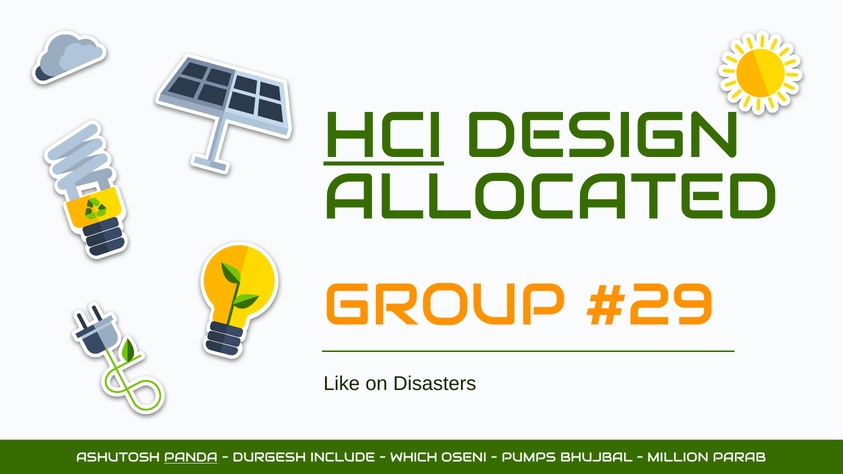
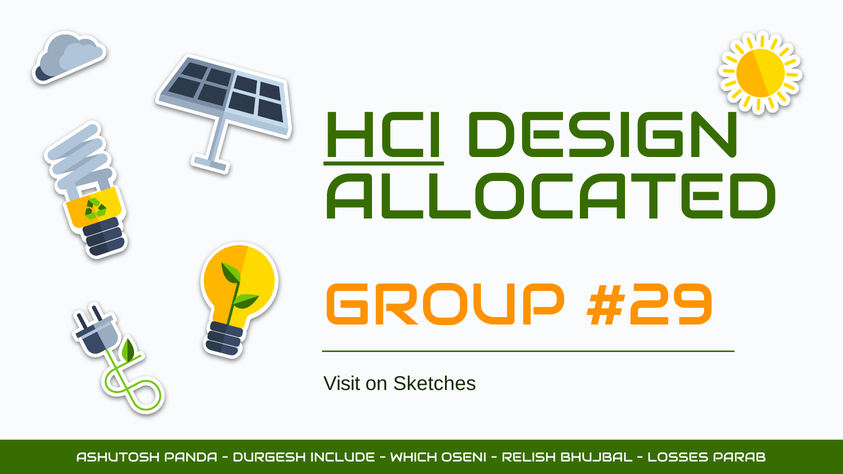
Like: Like -> Visit
Disasters: Disasters -> Sketches
PANDA underline: present -> none
PUMPS: PUMPS -> RELISH
MILLION: MILLION -> LOSSES
